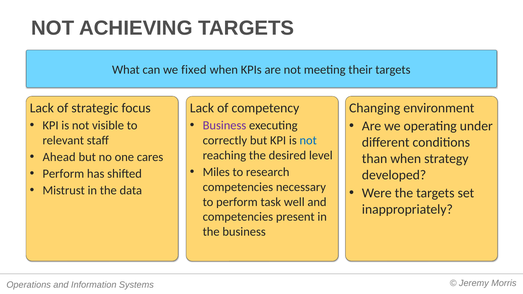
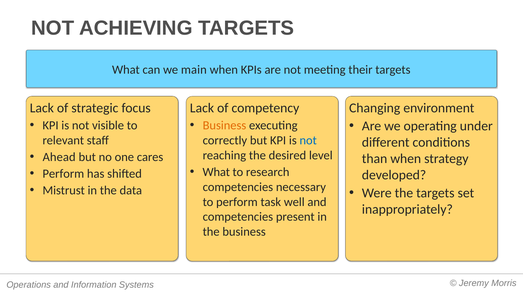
fixed: fixed -> main
Business at (224, 125) colour: purple -> orange
Miles at (216, 172): Miles -> What
